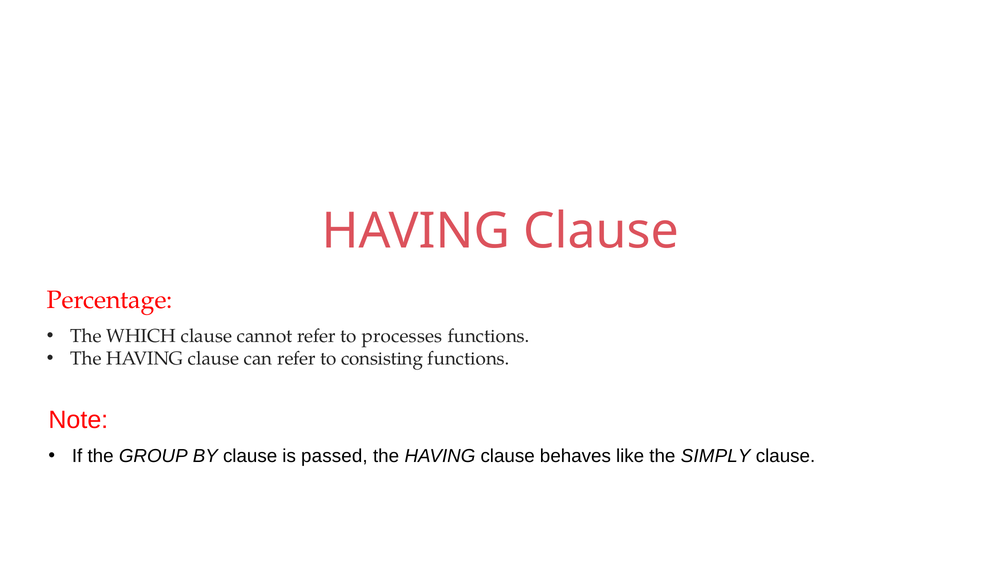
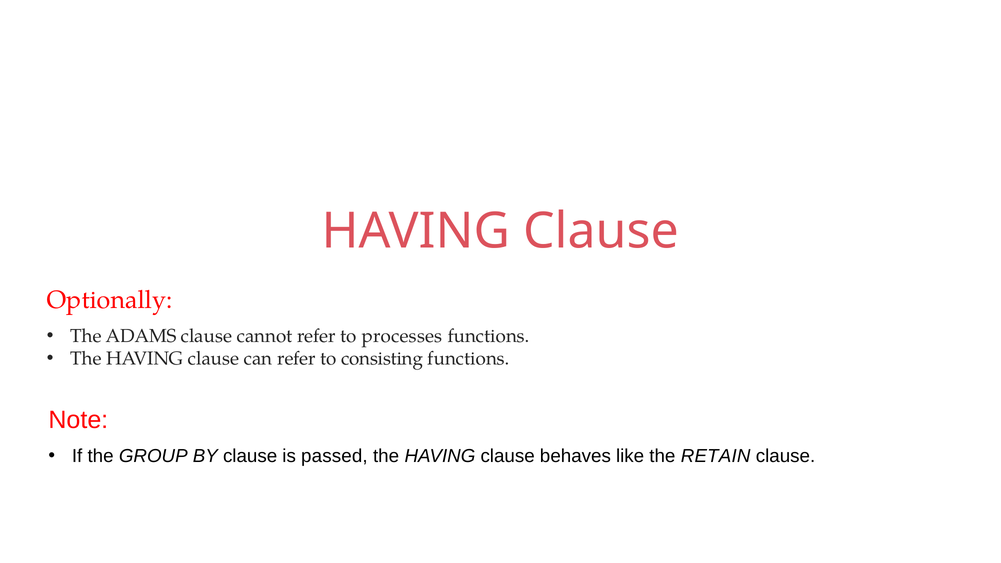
Percentage: Percentage -> Optionally
WHICH: WHICH -> ADAMS
SIMPLY: SIMPLY -> RETAIN
